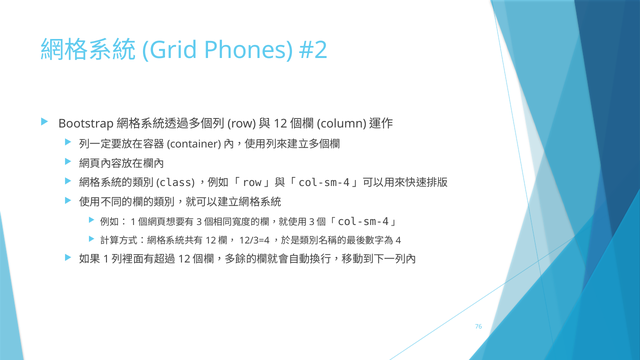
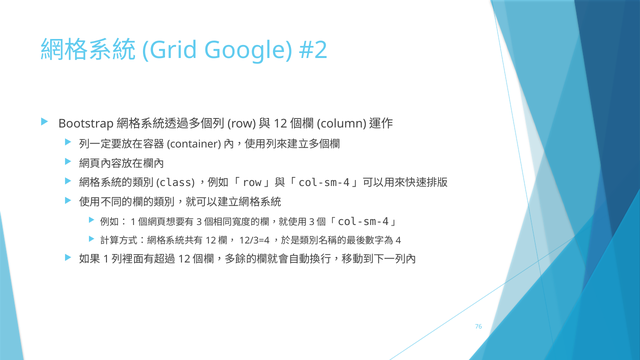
Phones: Phones -> Google
